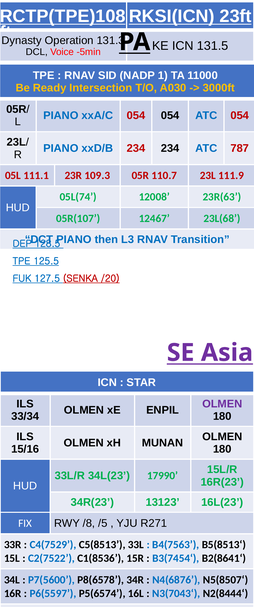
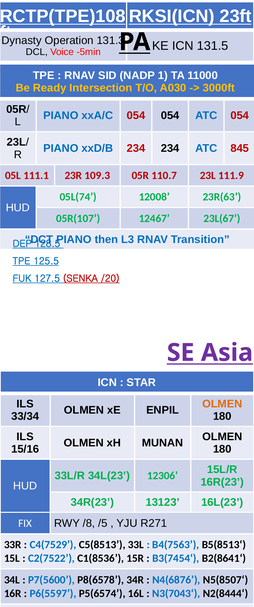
787: 787 -> 845
23L(68: 23L(68 -> 23L(67
OLMEN at (222, 404) colour: purple -> orange
17990: 17990 -> 12306
